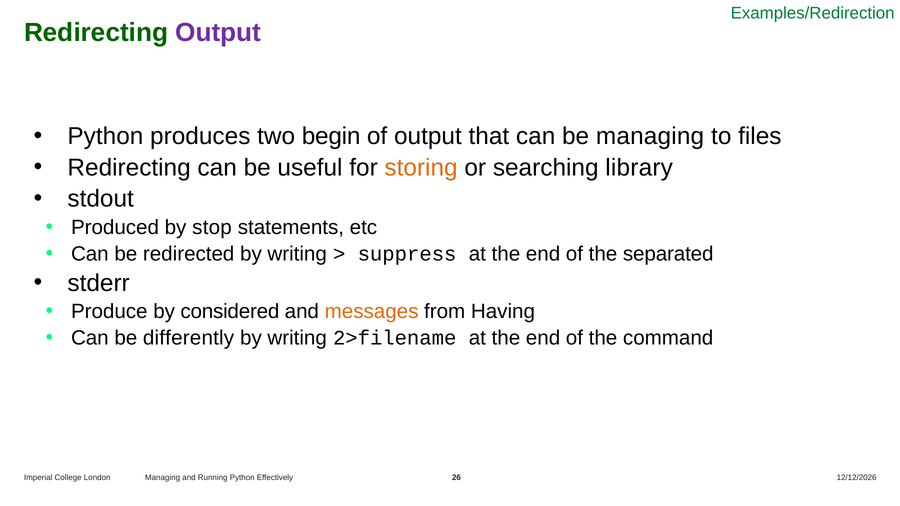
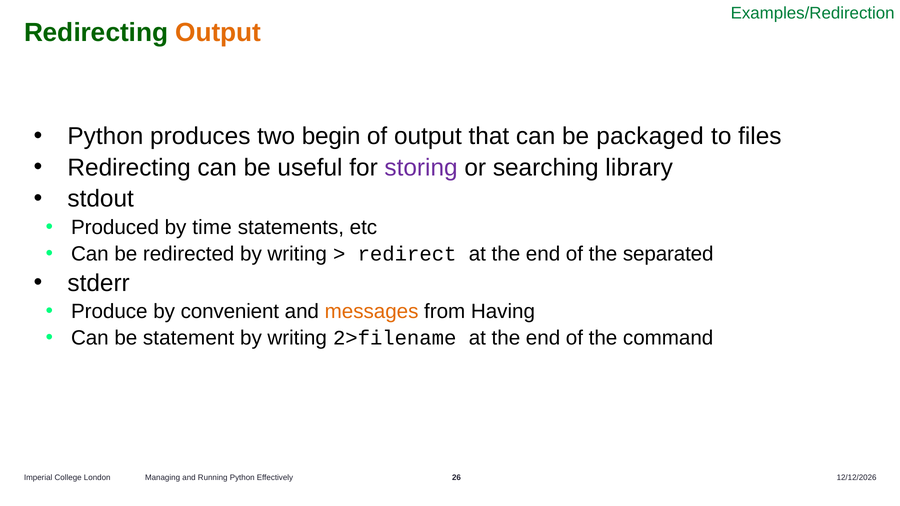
Output at (218, 33) colour: purple -> orange
be managing: managing -> packaged
storing colour: orange -> purple
stop: stop -> time
suppress: suppress -> redirect
considered: considered -> convenient
differently: differently -> statement
